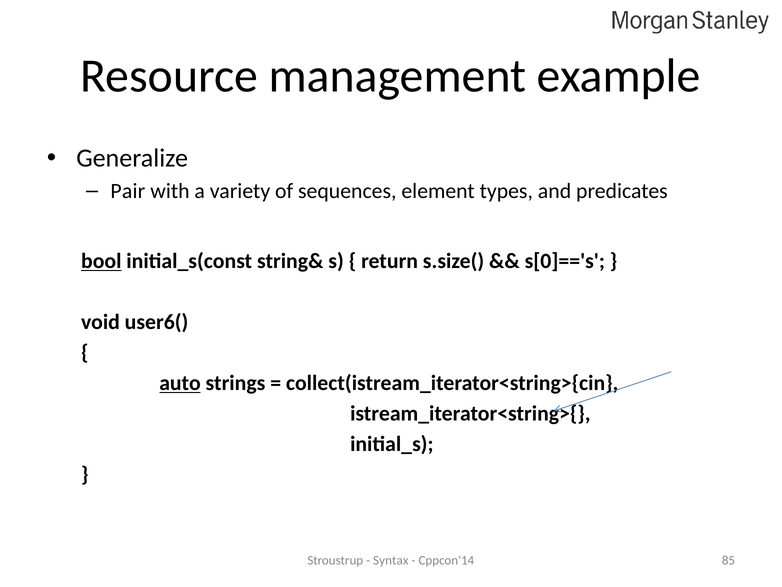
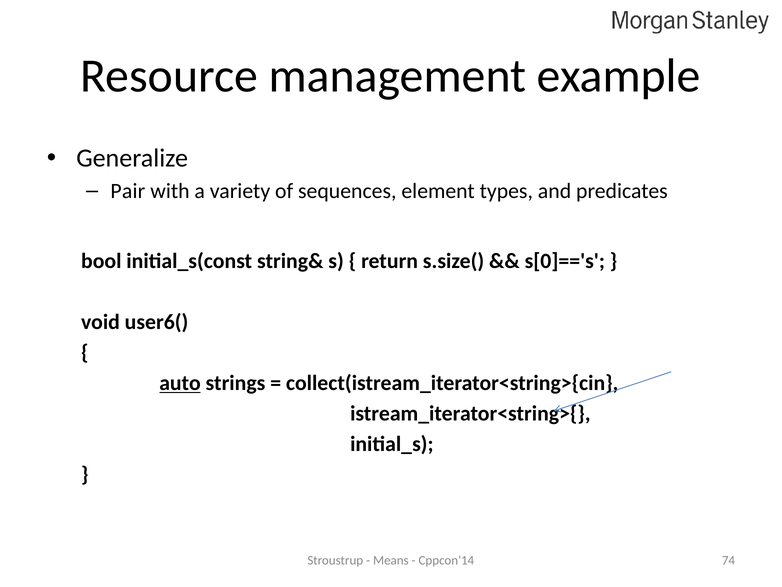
bool underline: present -> none
Syntax: Syntax -> Means
85: 85 -> 74
